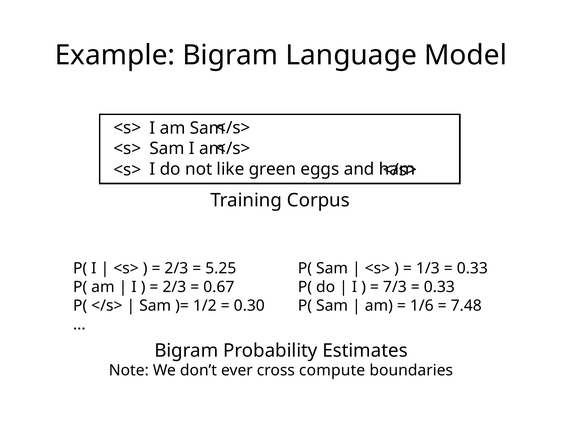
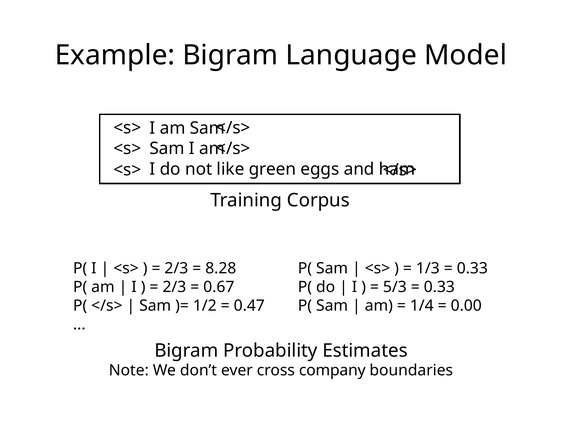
5.25: 5.25 -> 8.28
7/3: 7/3 -> 5/3
0.30: 0.30 -> 0.47
1/6: 1/6 -> 1/4
7.48: 7.48 -> 0.00
compute: compute -> company
